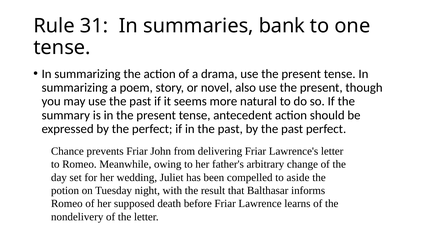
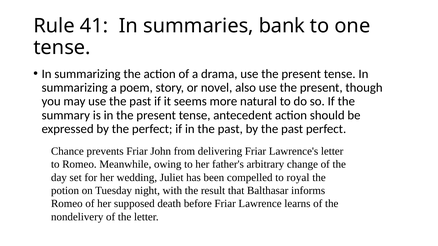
31: 31 -> 41
aside: aside -> royal
